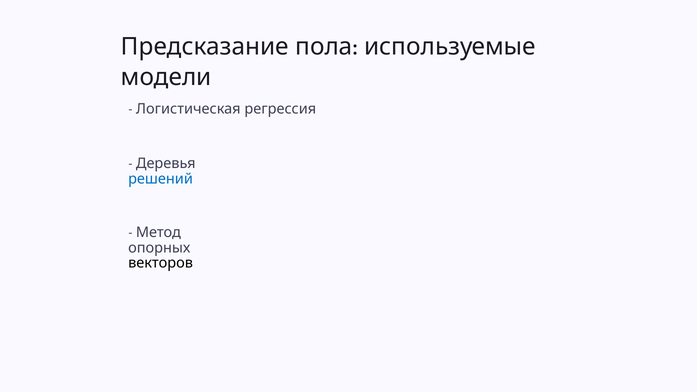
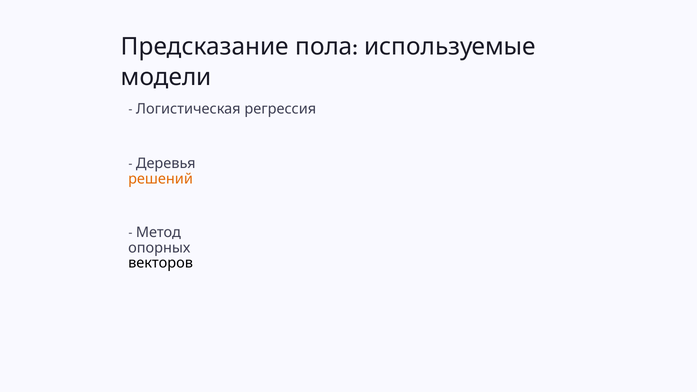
решений colour: blue -> orange
